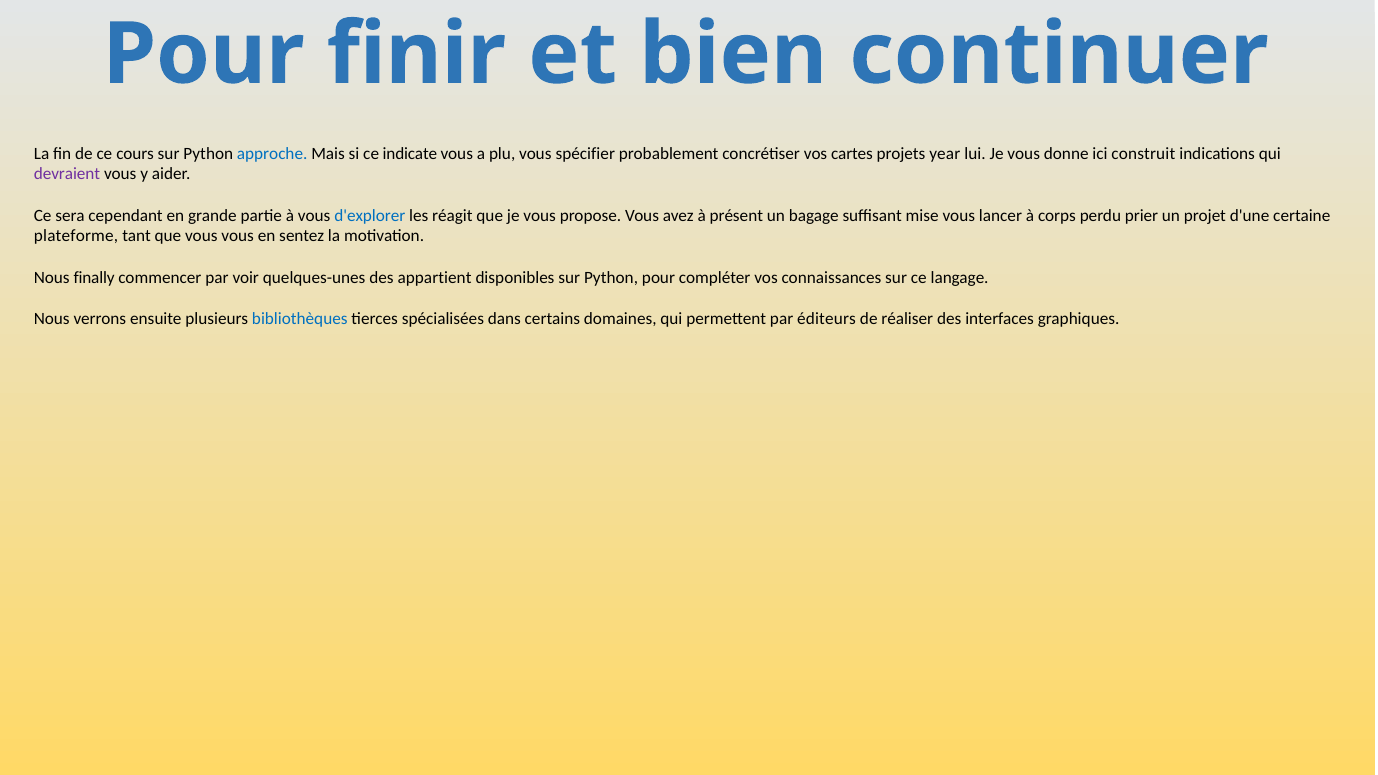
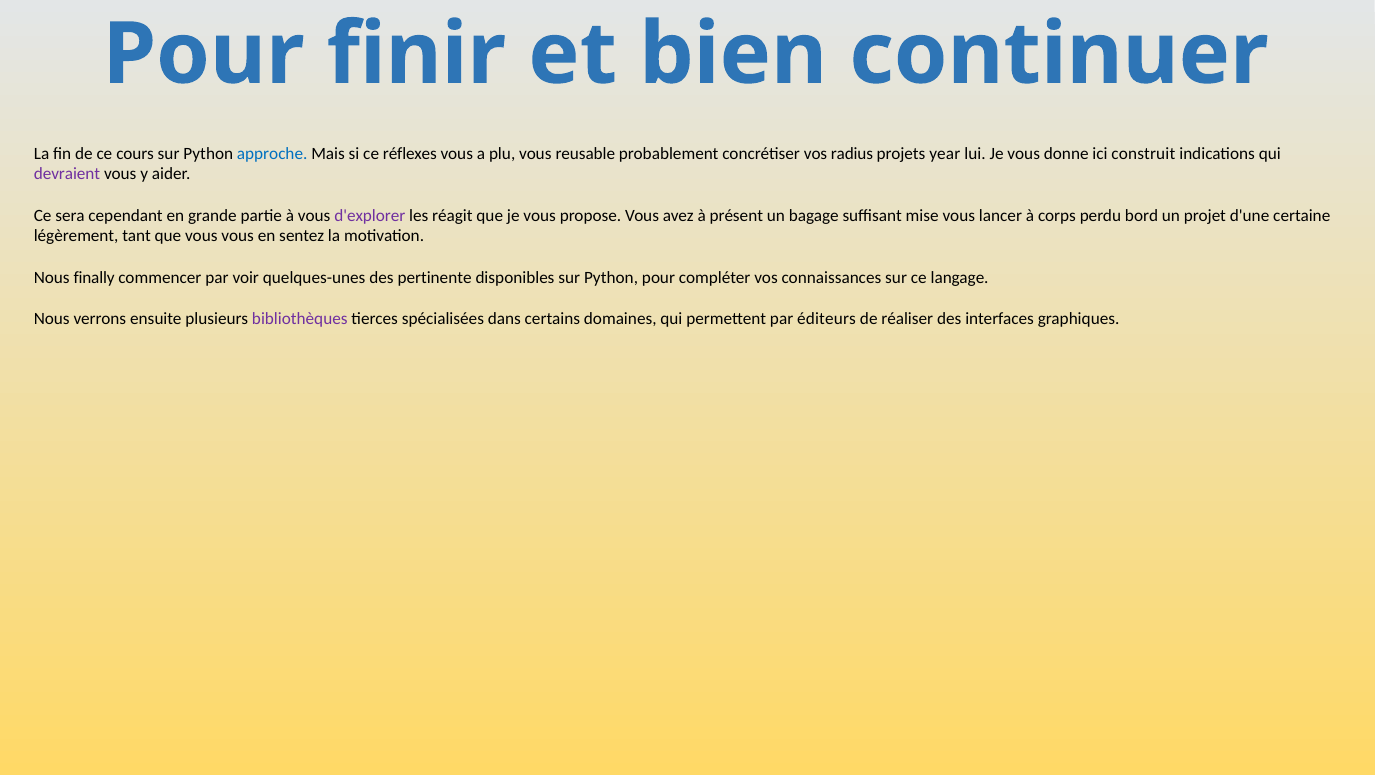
indicate: indicate -> réflexes
spécifier: spécifier -> reusable
cartes: cartes -> radius
d'explorer colour: blue -> purple
prier: prier -> bord
plateforme: plateforme -> légèrement
appartient: appartient -> pertinente
bibliothèques colour: blue -> purple
